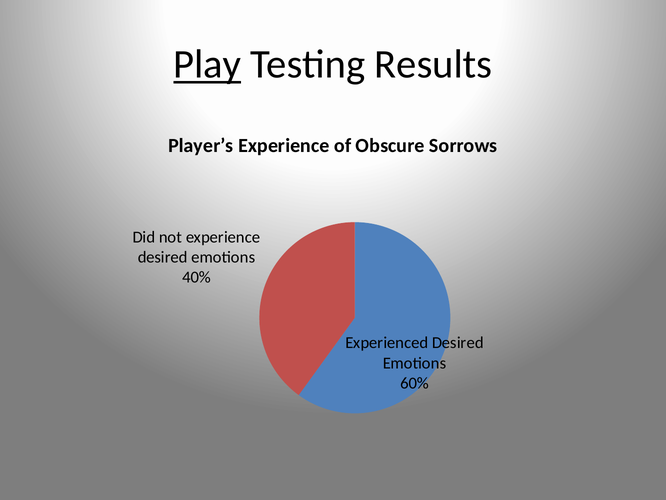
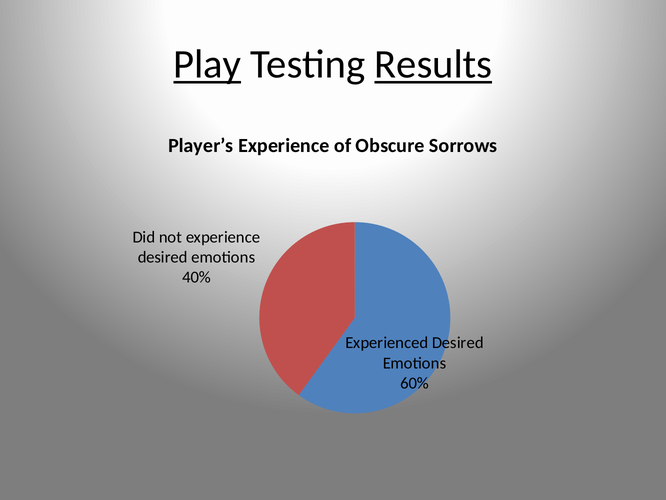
Results underline: none -> present
